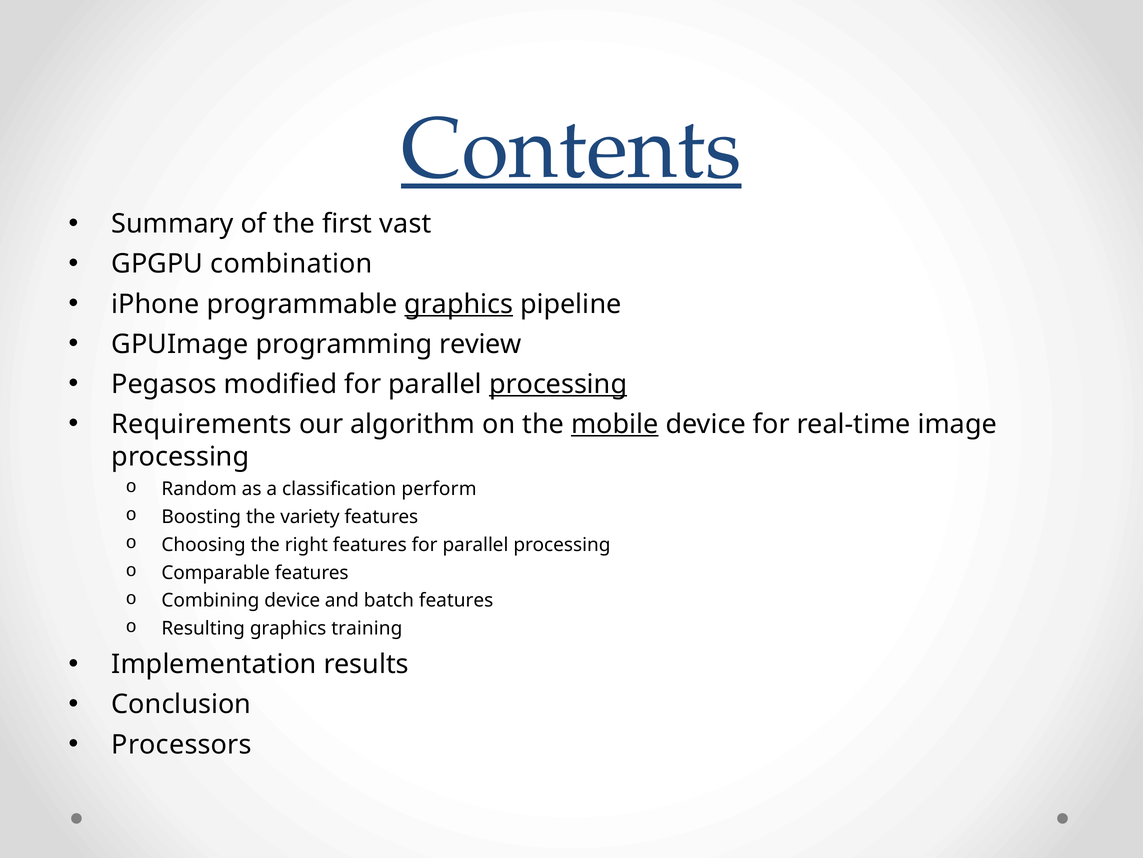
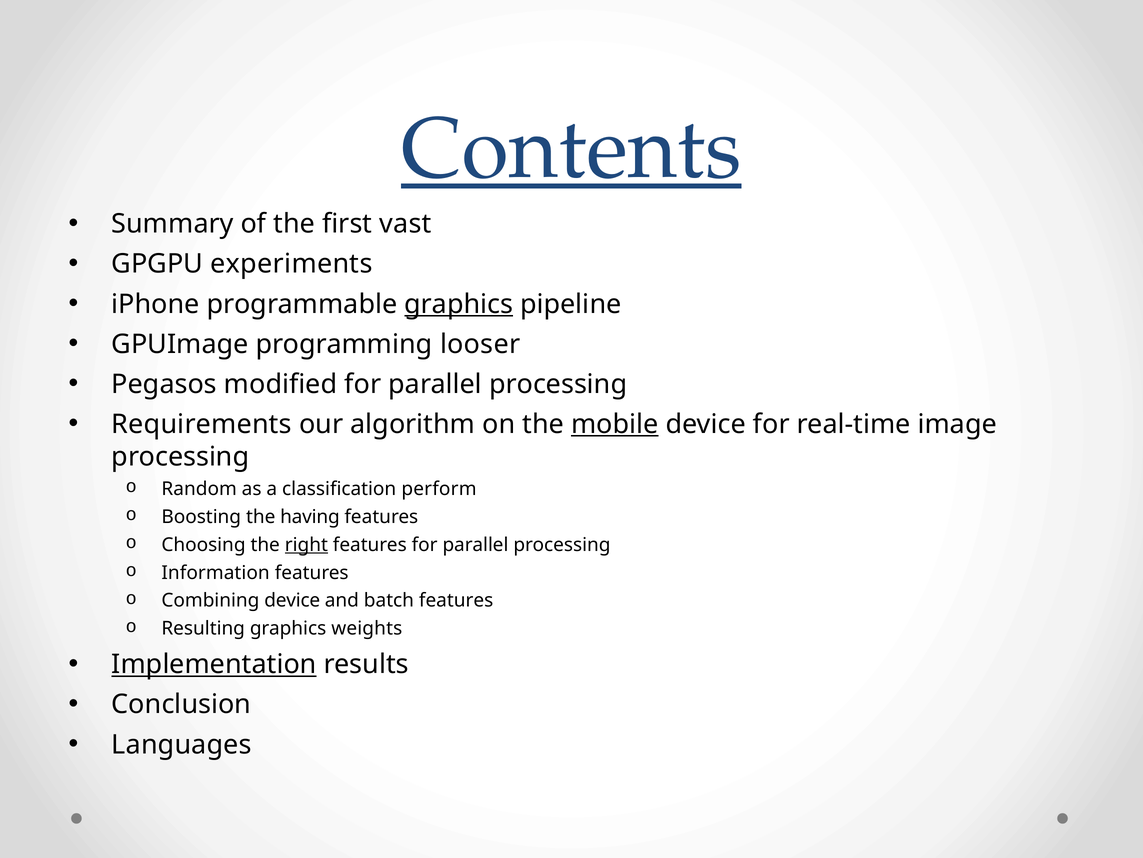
combination: combination -> experiments
review: review -> looser
processing at (558, 384) underline: present -> none
variety: variety -> having
right underline: none -> present
Comparable: Comparable -> Information
training: training -> weights
Implementation underline: none -> present
Processors: Processors -> Languages
